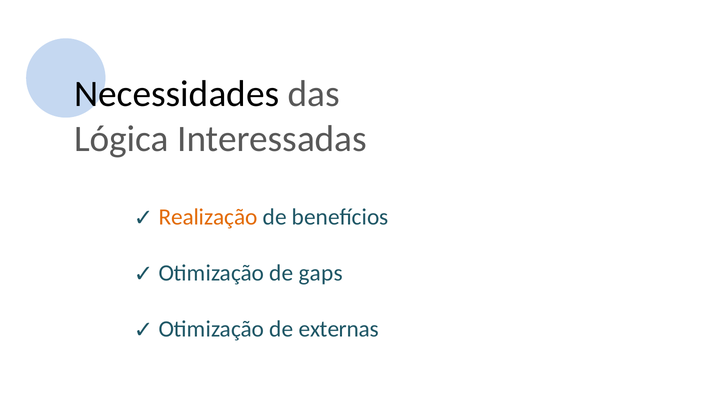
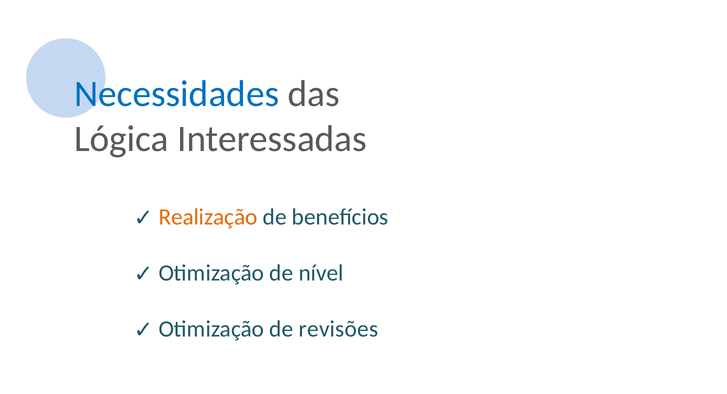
Necessidades colour: black -> blue
gaps: gaps -> nível
externas: externas -> revisões
